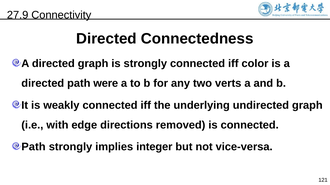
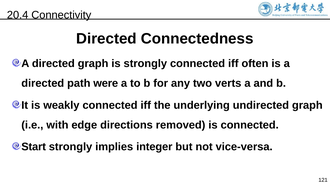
27.9: 27.9 -> 20.4
color: color -> often
Path at (34, 147): Path -> Start
